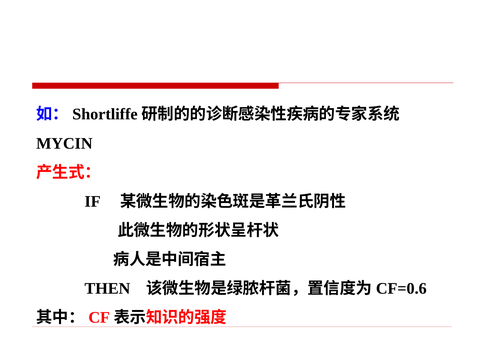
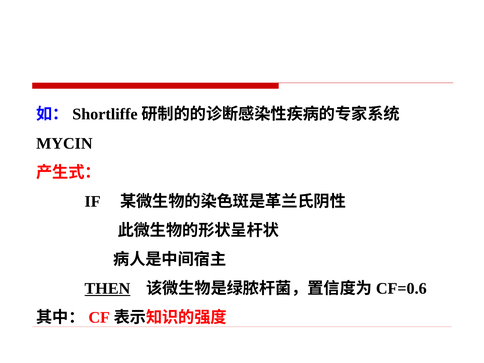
THEN underline: none -> present
